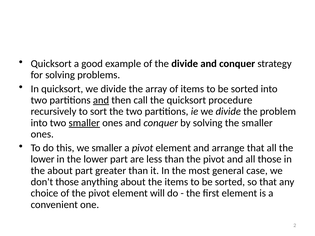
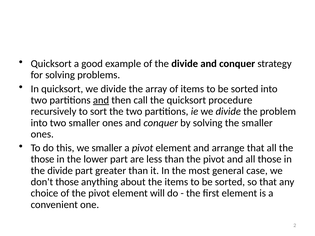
smaller at (84, 123) underline: present -> none
lower at (43, 159): lower -> those
about at (60, 171): about -> divide
